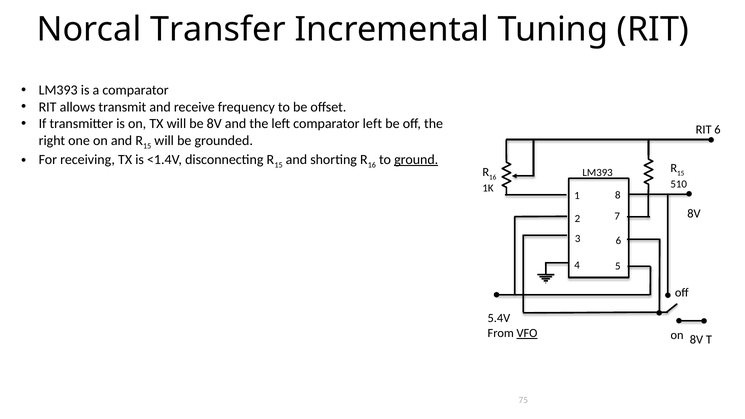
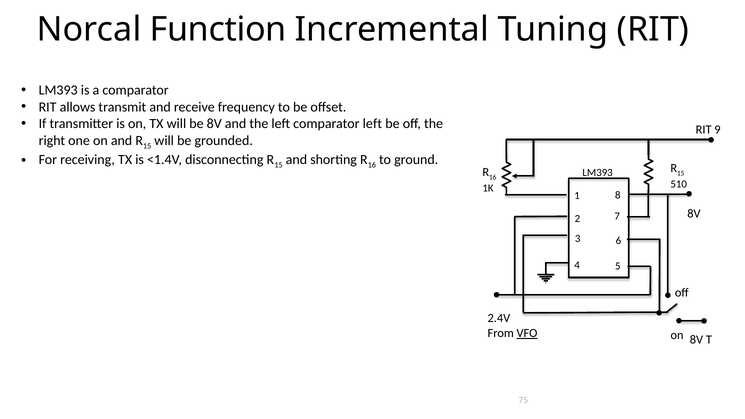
Transfer: Transfer -> Function
RIT 6: 6 -> 9
ground underline: present -> none
5.4V: 5.4V -> 2.4V
